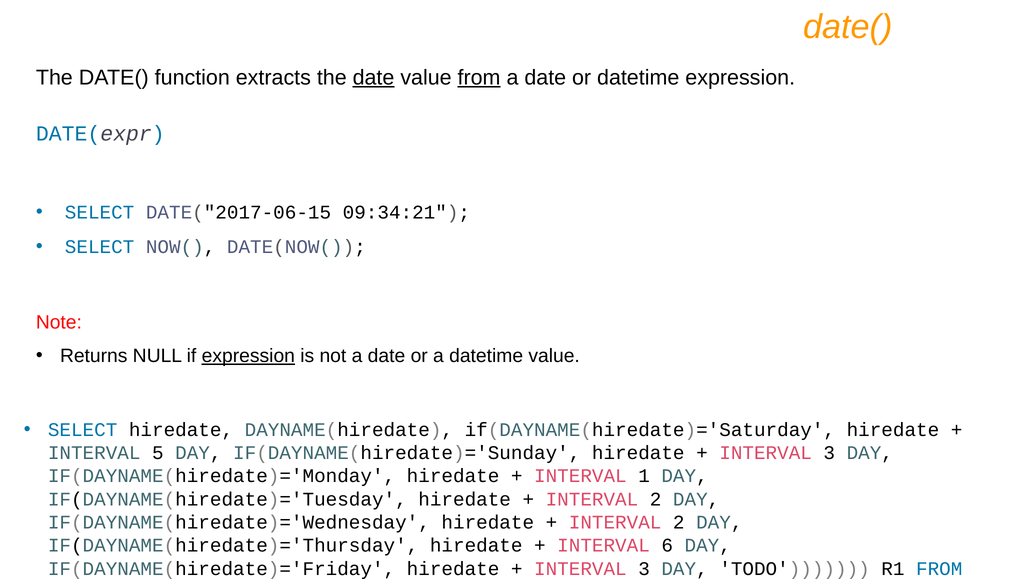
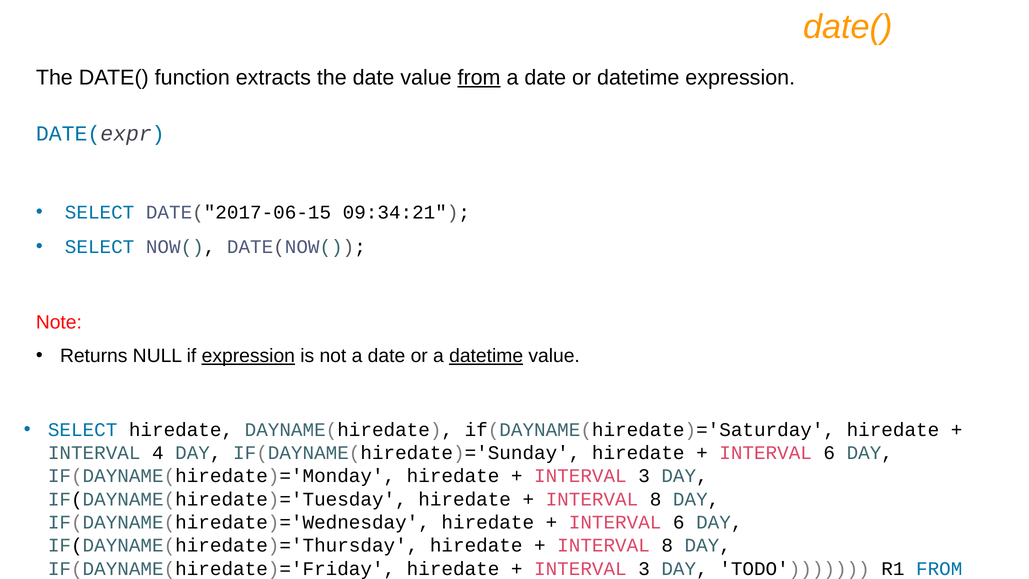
date at (374, 78) underline: present -> none
datetime at (486, 356) underline: none -> present
5: 5 -> 4
3 at (829, 453): 3 -> 6
1 at (644, 476): 1 -> 3
2 at (656, 499): 2 -> 8
2 at (679, 522): 2 -> 6
6 at (667, 545): 6 -> 8
